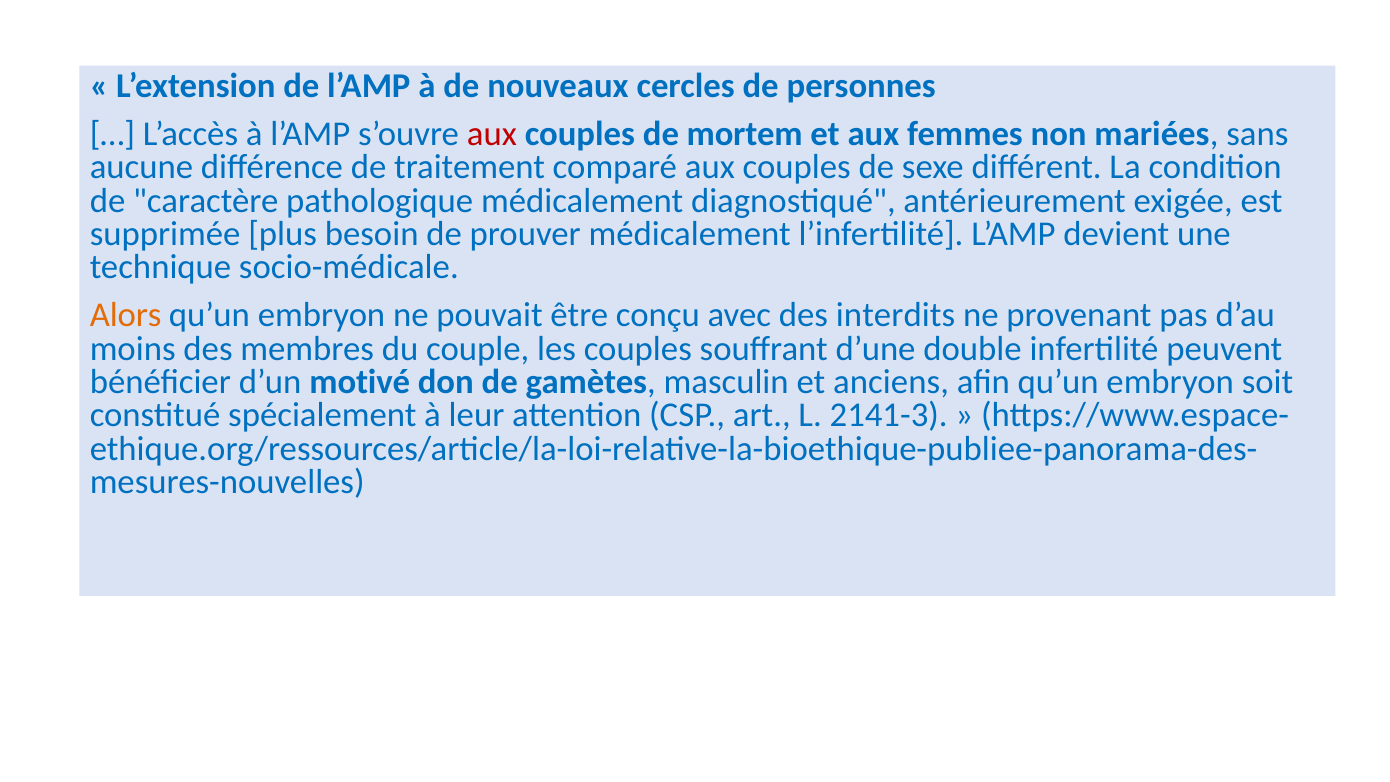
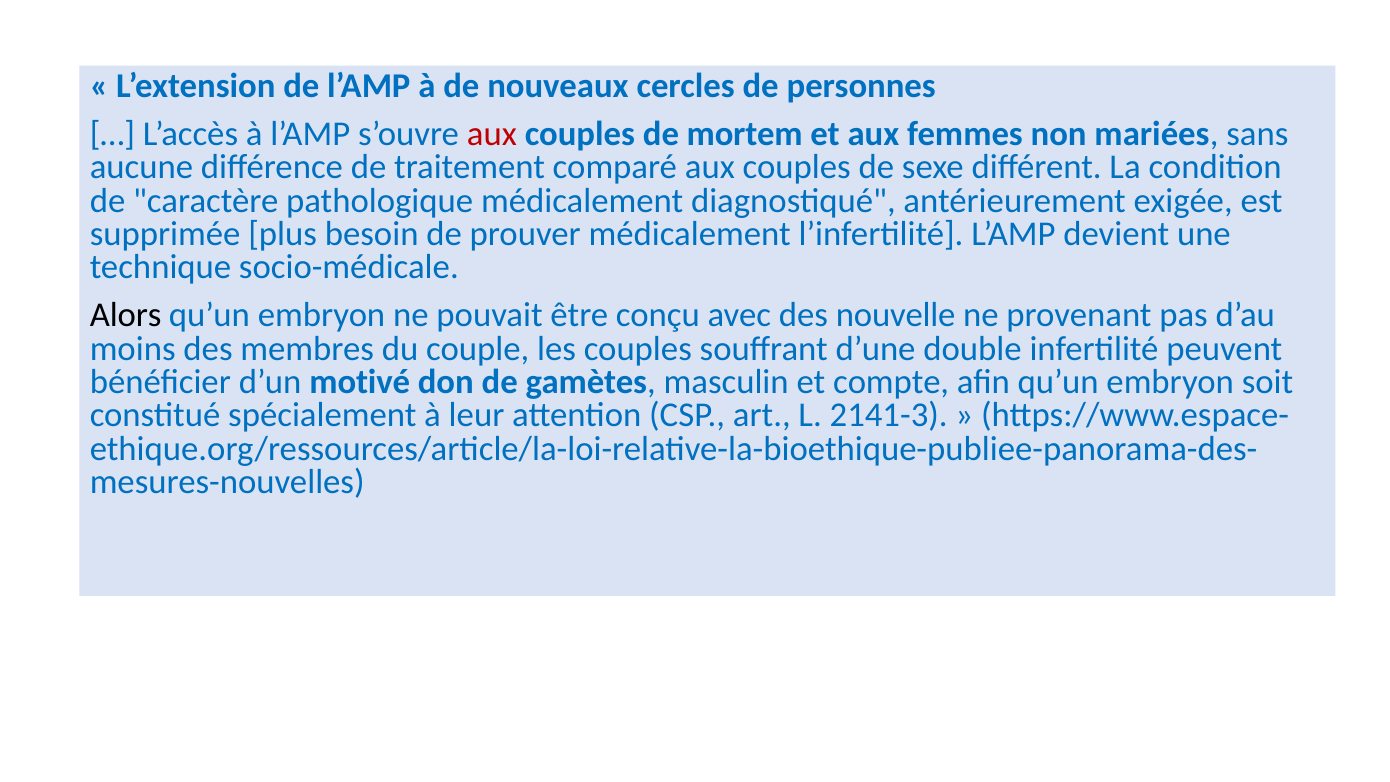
Alors colour: orange -> black
interdits: interdits -> nouvelle
anciens: anciens -> compte
